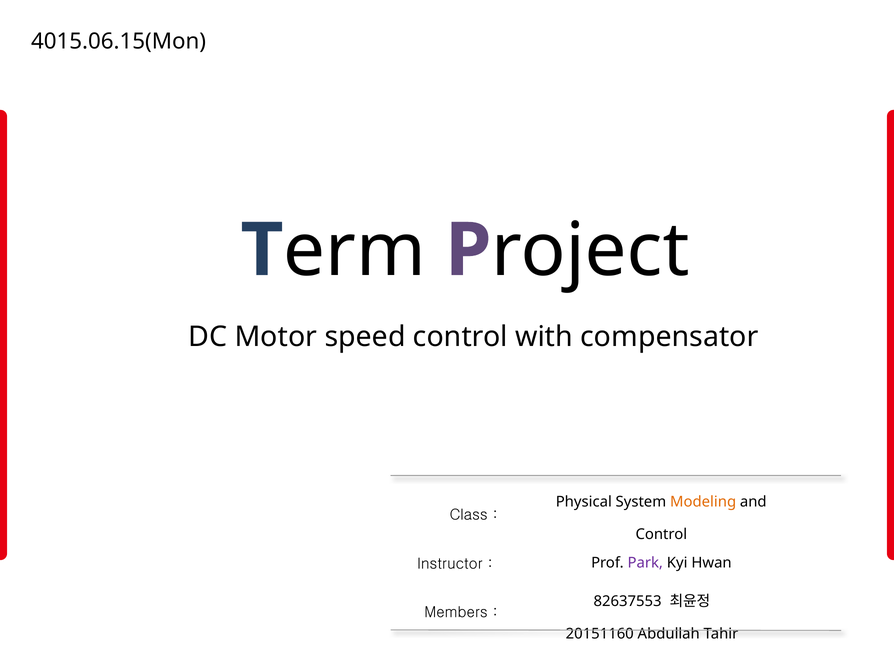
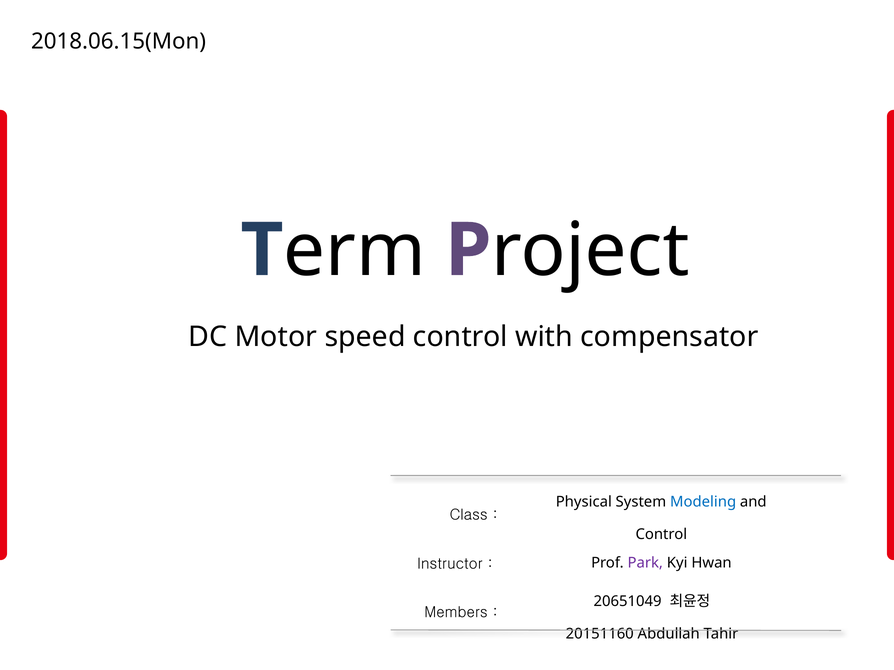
4015.06.15(Mon: 4015.06.15(Mon -> 2018.06.15(Mon
Modeling colour: orange -> blue
82637553: 82637553 -> 20651049
